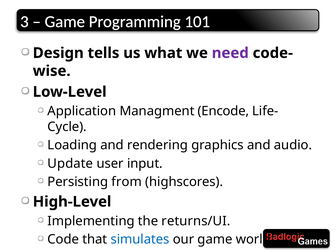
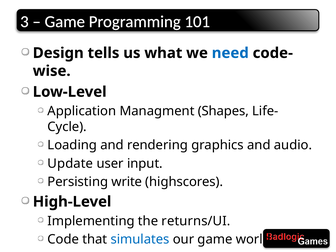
need colour: purple -> blue
Encode: Encode -> Shapes
from: from -> write
